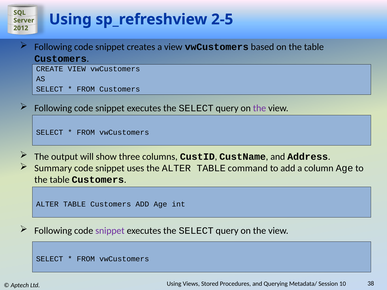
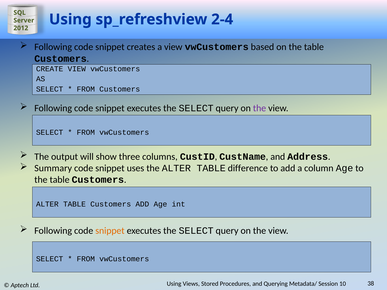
2-5: 2-5 -> 2-4
command: command -> difference
snippet at (110, 231) colour: purple -> orange
